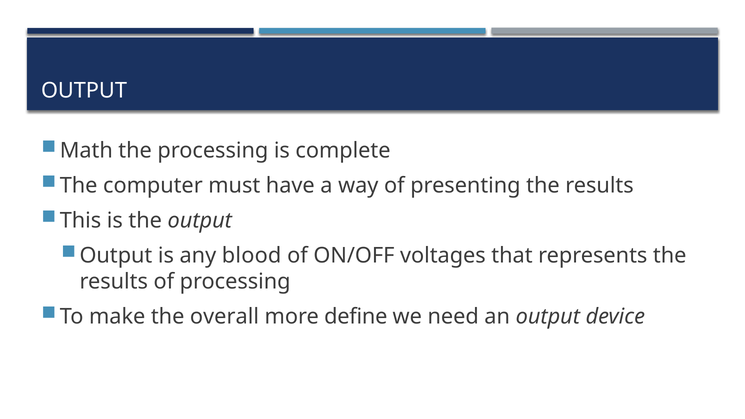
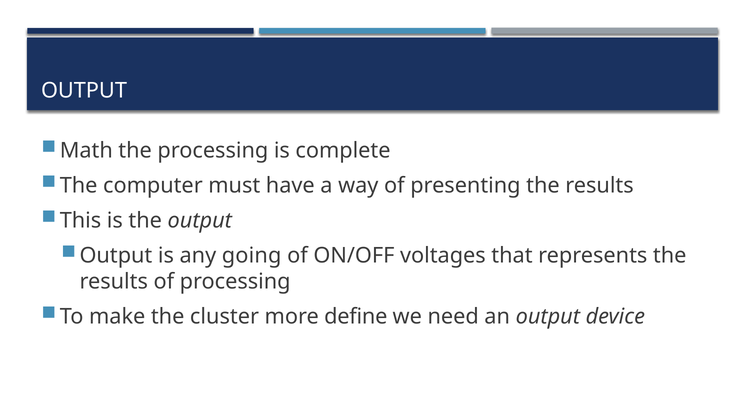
blood: blood -> going
overall: overall -> cluster
